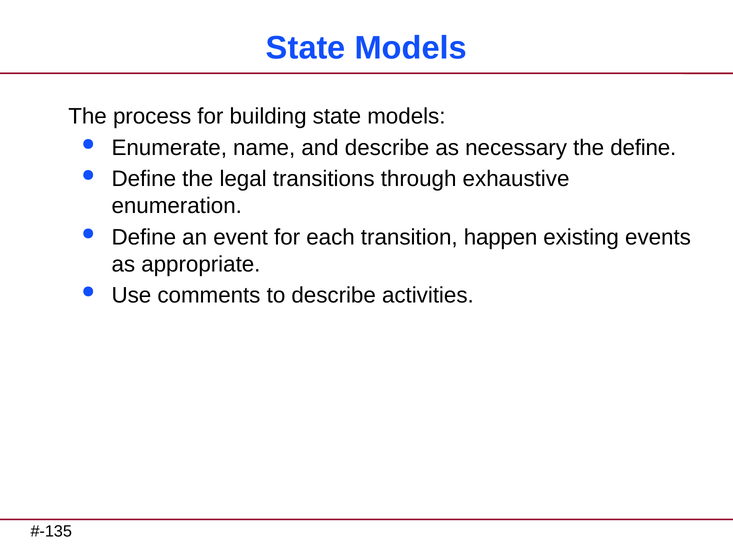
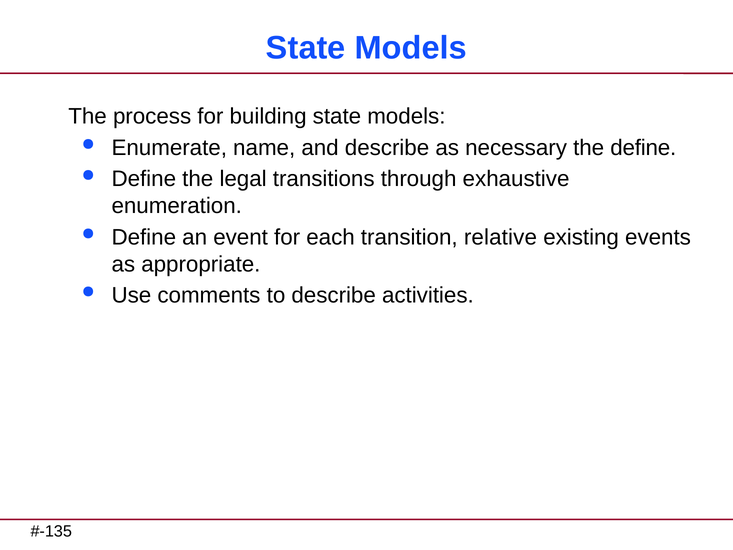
happen: happen -> relative
